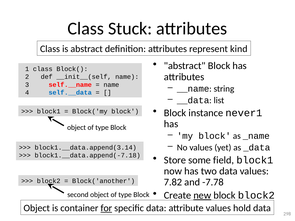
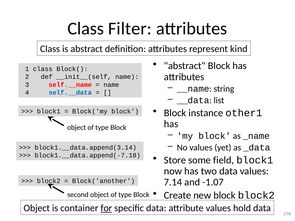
Stuck: Stuck -> Filter
never1: never1 -> other1
7.82: 7.82 -> 7.14
-7.78: -7.78 -> -1.07
new underline: present -> none
